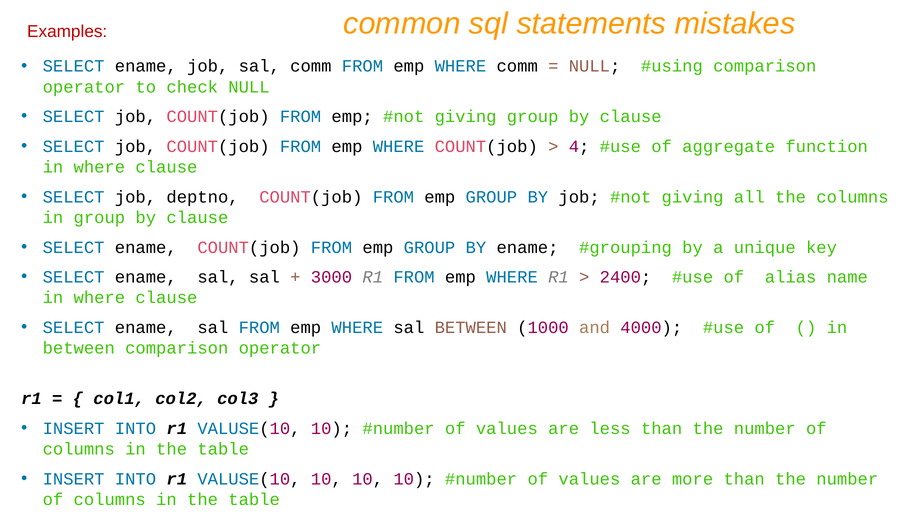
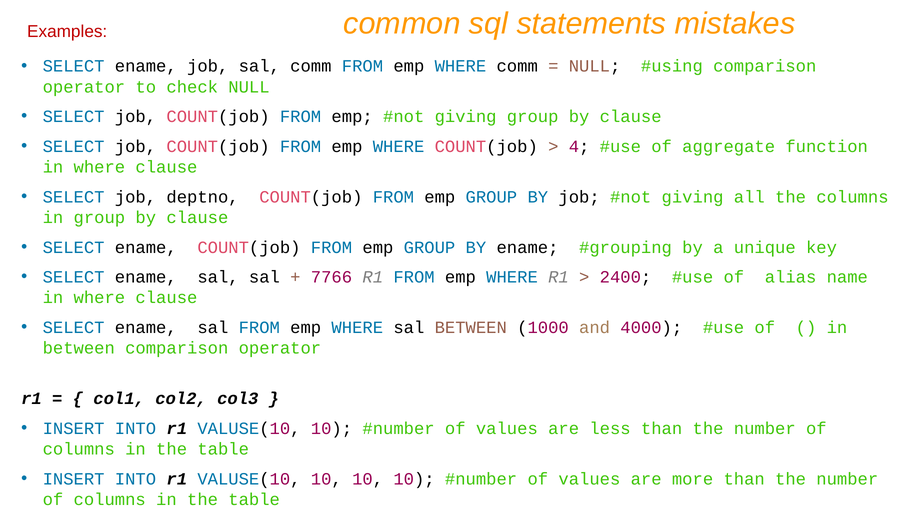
3000: 3000 -> 7766
